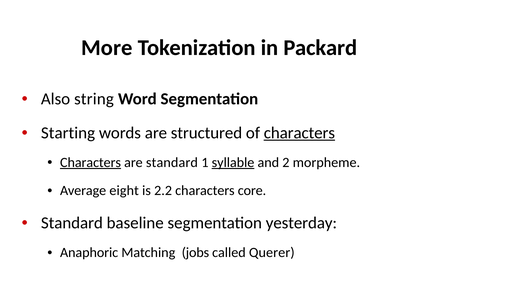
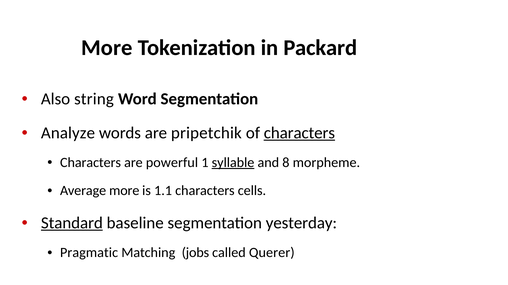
Starting: Starting -> Analyze
structured: structured -> pripetchik
Characters at (91, 163) underline: present -> none
are standard: standard -> powerful
2: 2 -> 8
Average eight: eight -> more
2.2: 2.2 -> 1.1
core: core -> cells
Standard at (72, 224) underline: none -> present
Anaphoric: Anaphoric -> Pragmatic
